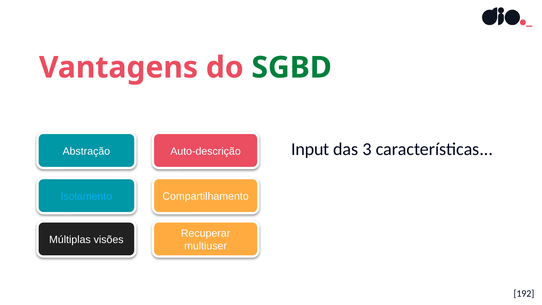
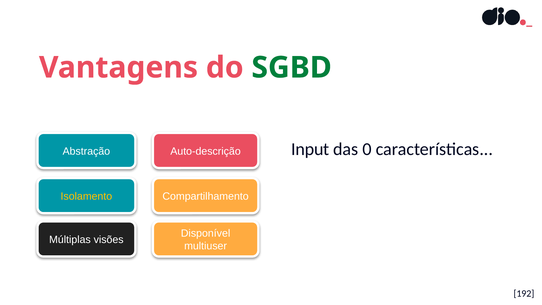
3: 3 -> 0
Isolamento colour: light blue -> yellow
Recuperar: Recuperar -> Disponível
